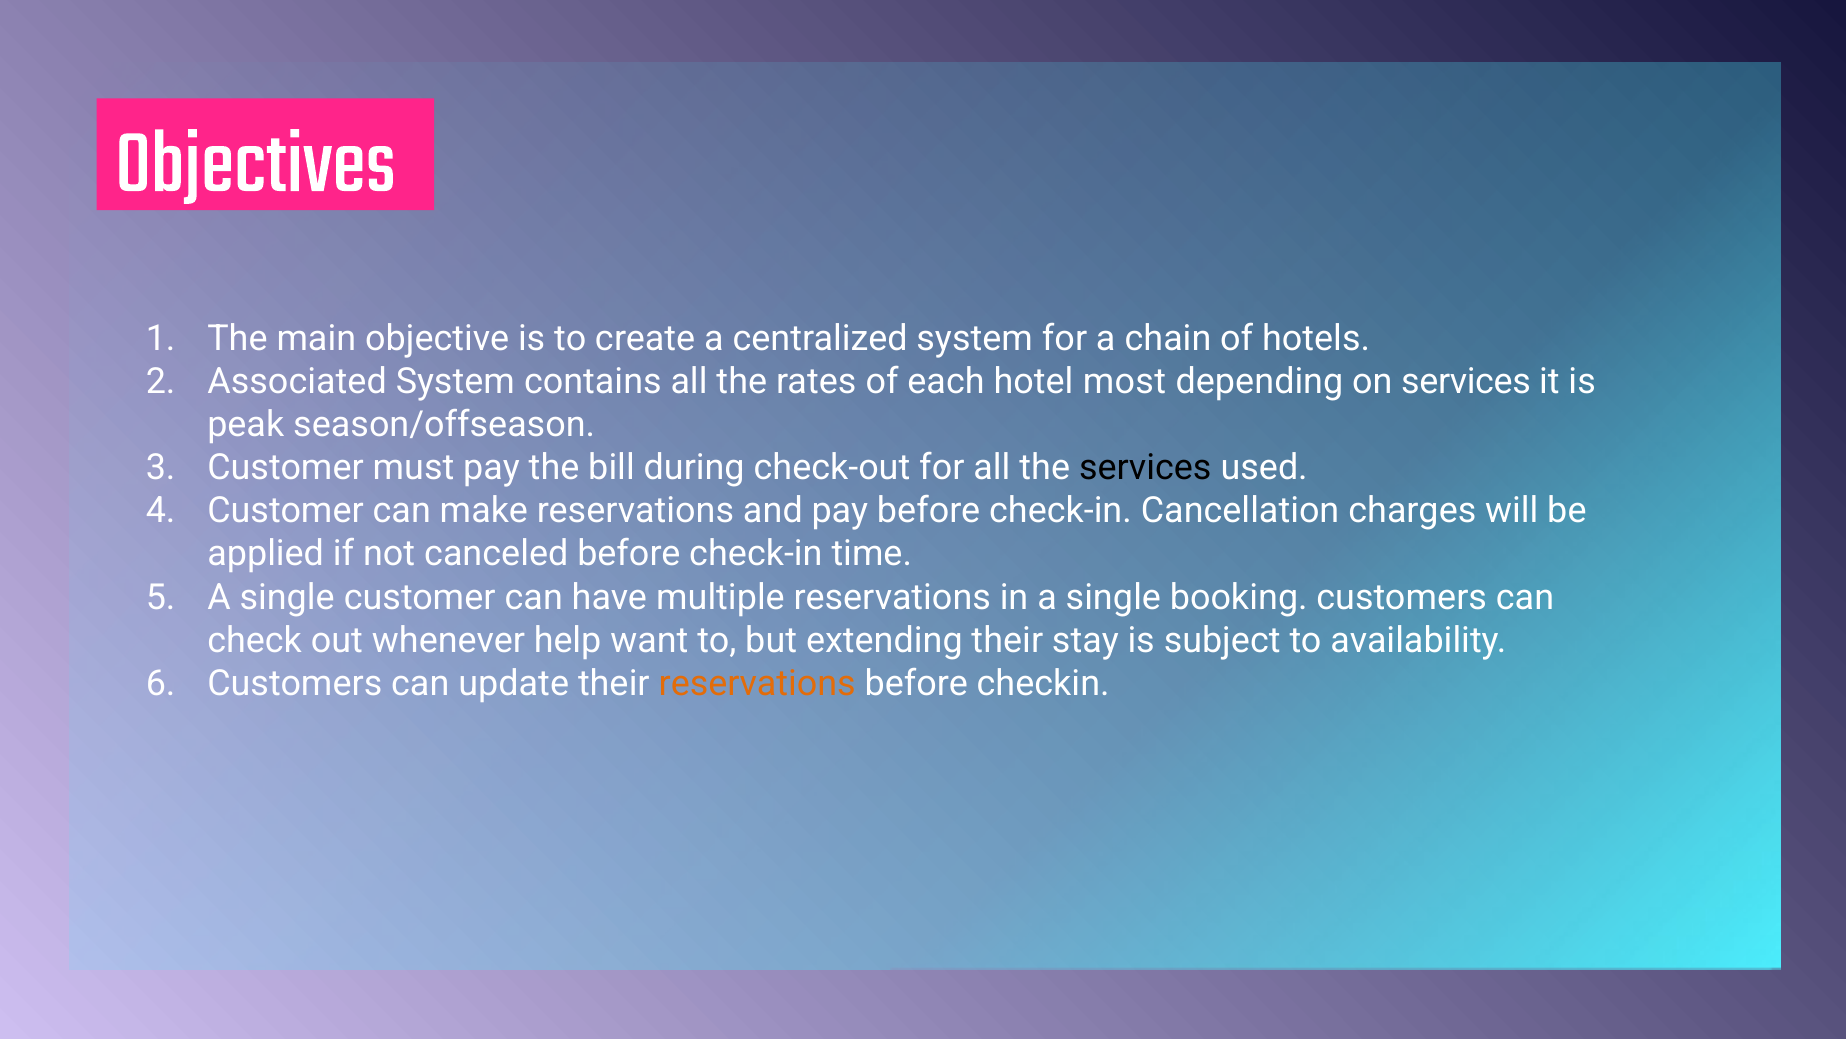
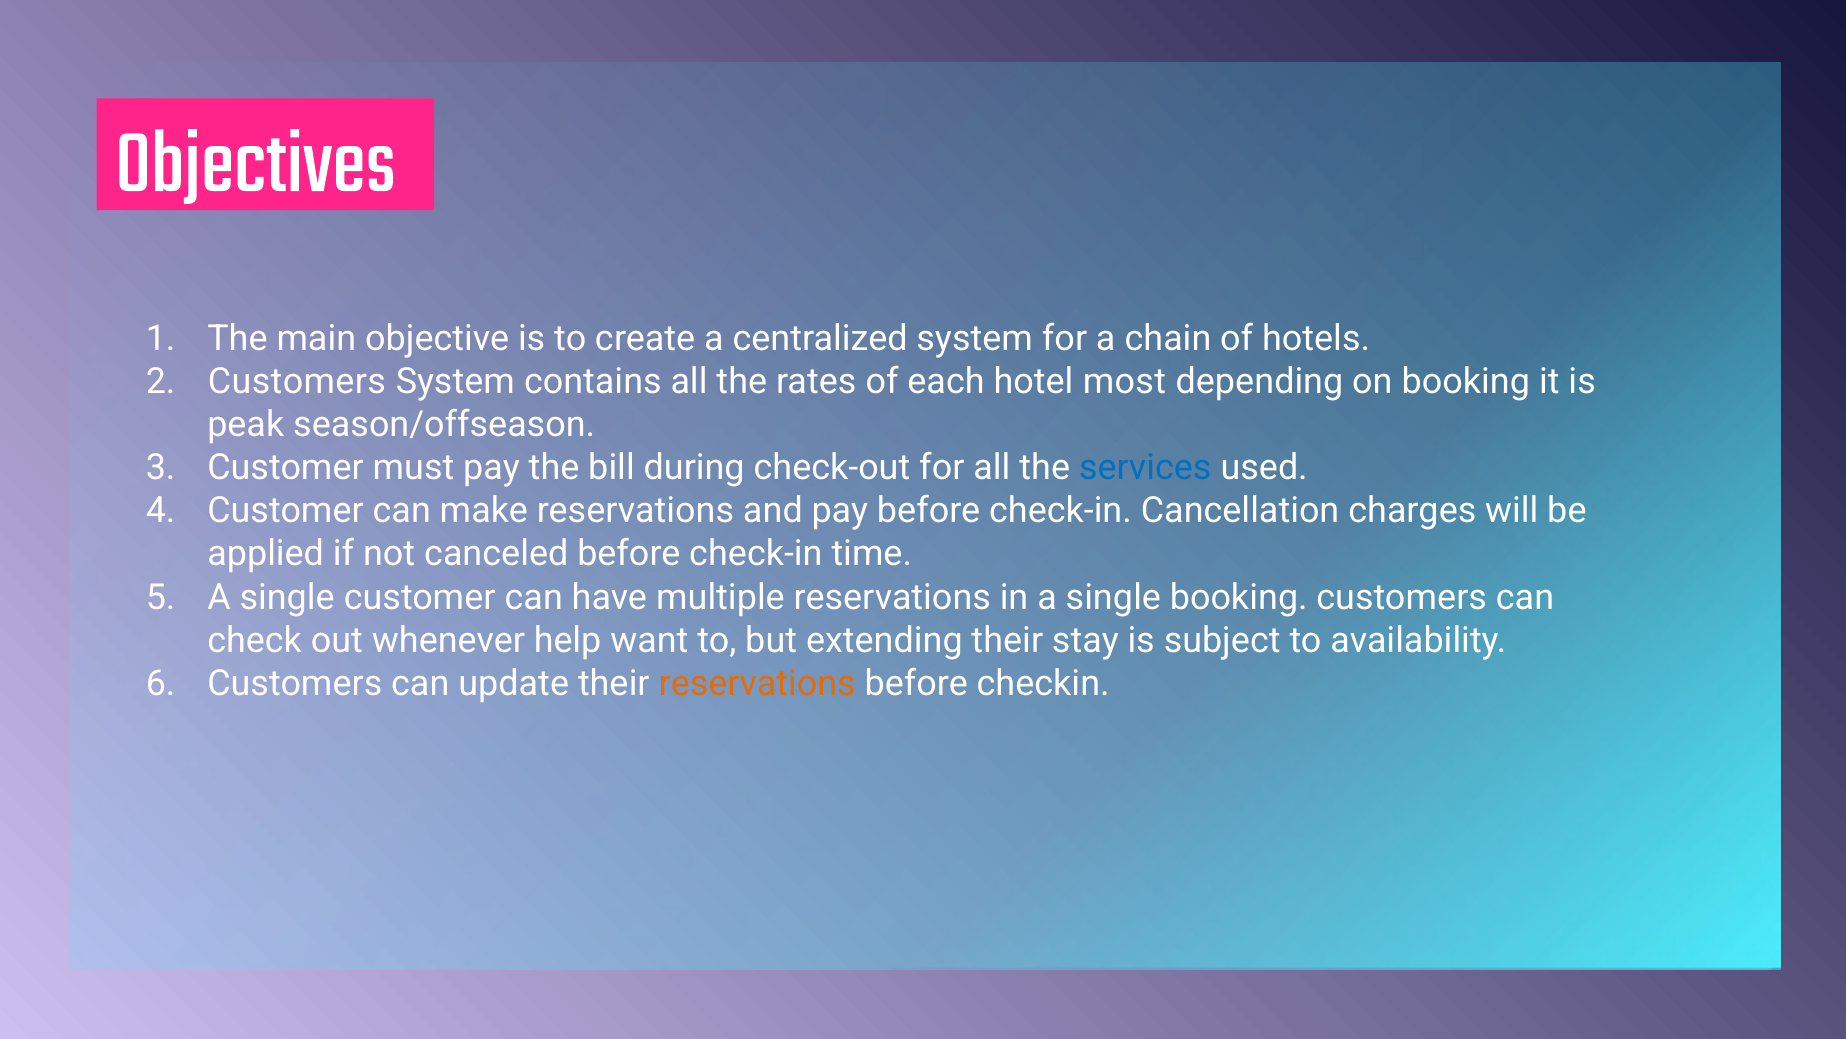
Associated at (297, 381): Associated -> Customers
on services: services -> booking
services at (1145, 468) colour: black -> blue
